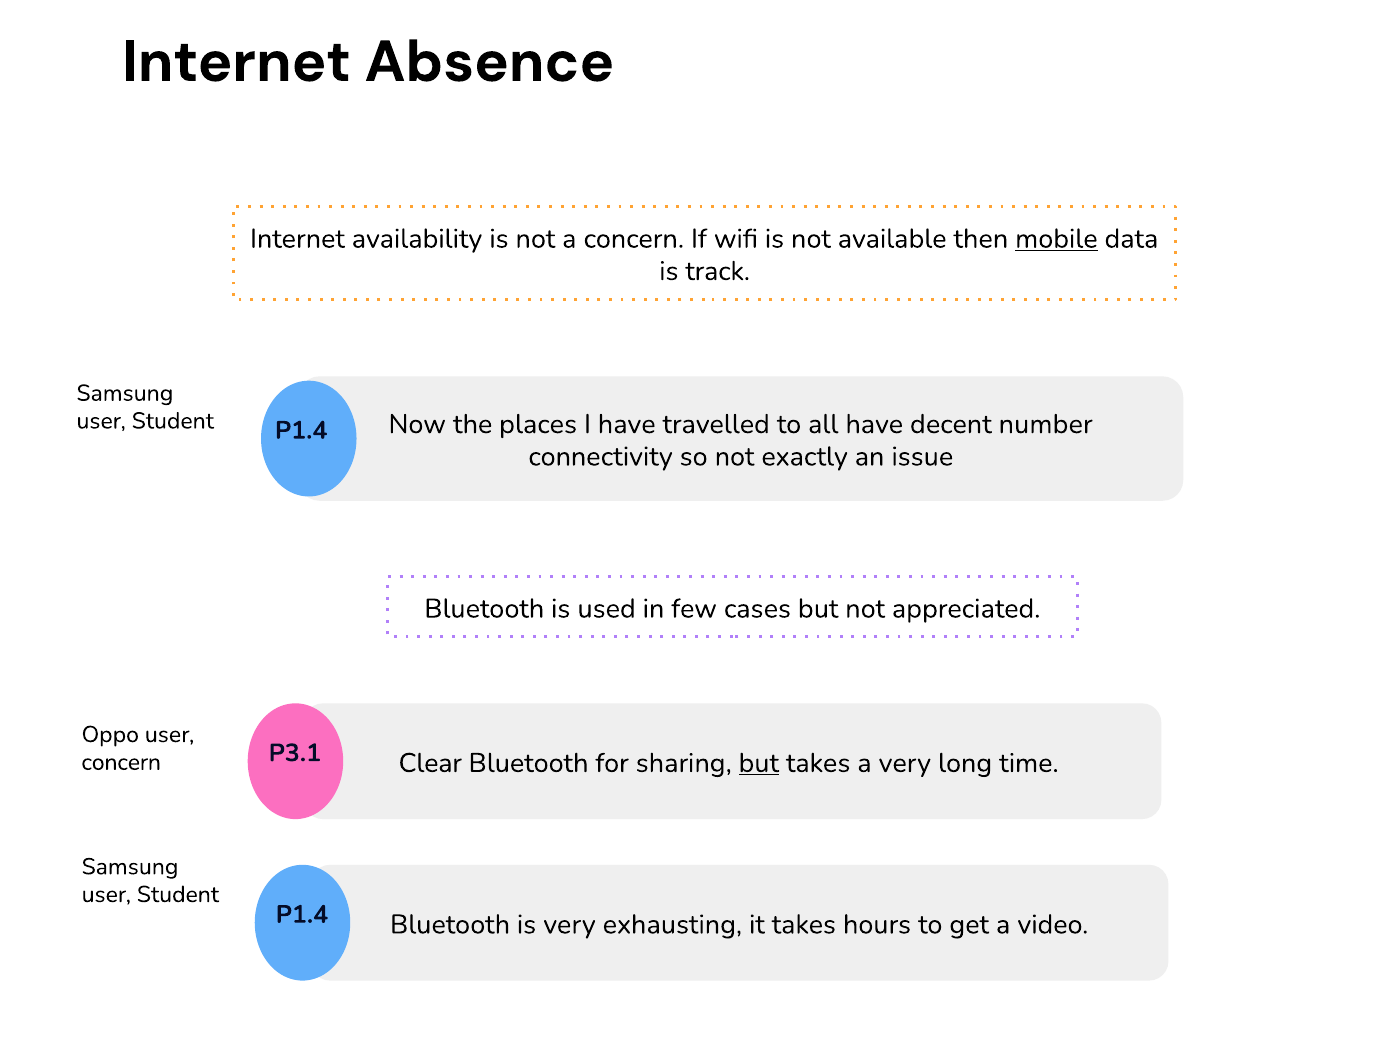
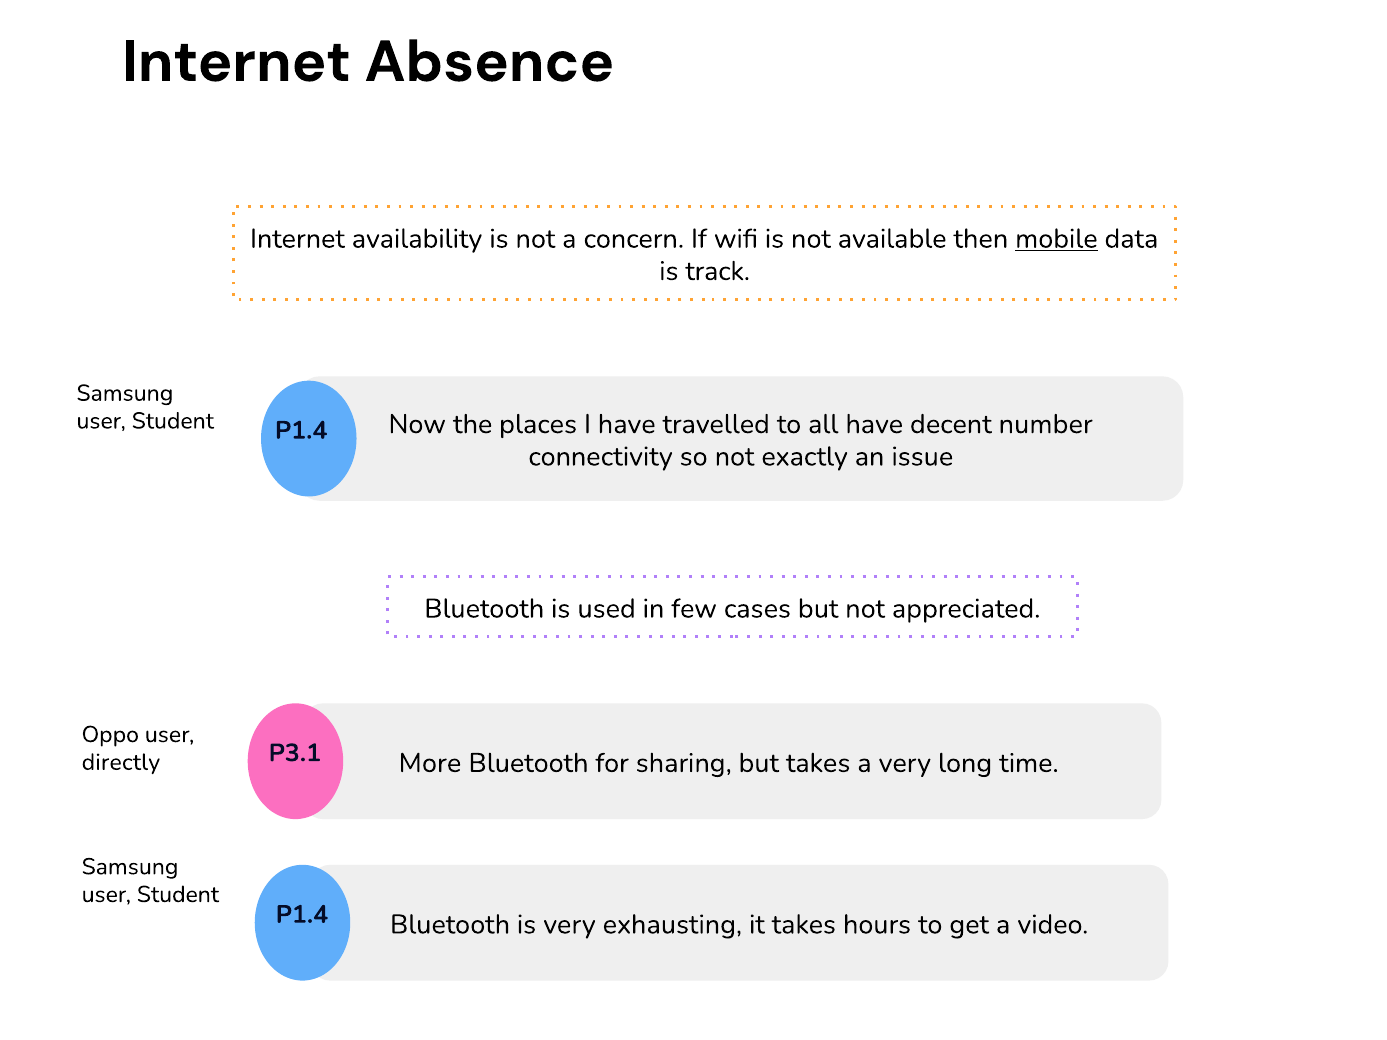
Clear: Clear -> More
but at (759, 763) underline: present -> none
concern at (121, 762): concern -> directly
